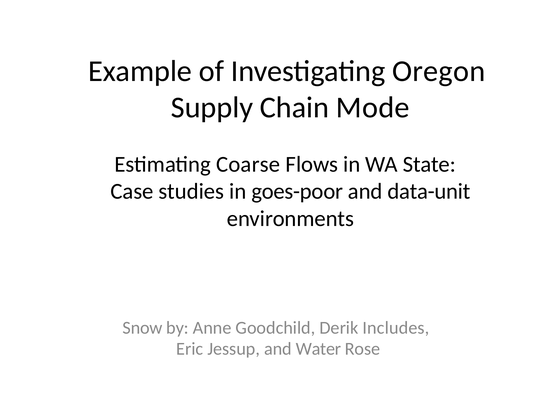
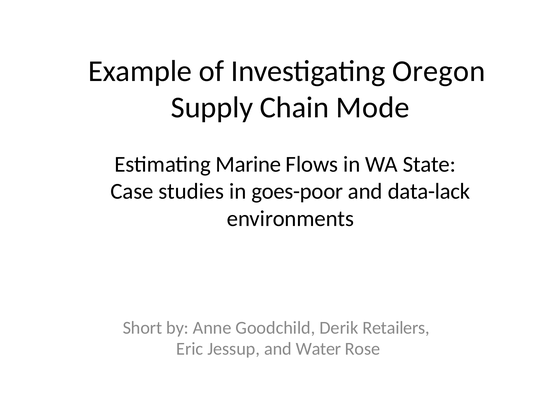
Coarse: Coarse -> Marine
data-unit: data-unit -> data-lack
Snow: Snow -> Short
Includes: Includes -> Retailers
